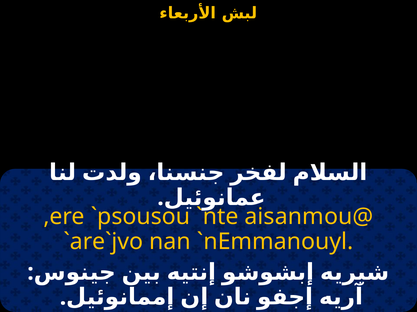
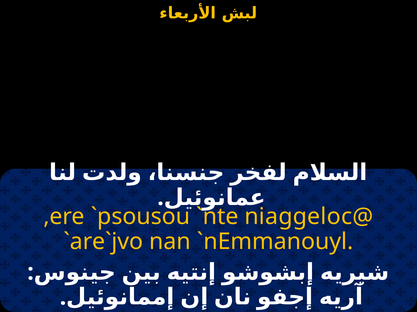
aisanmou@: aisanmou@ -> niaggeloc@
